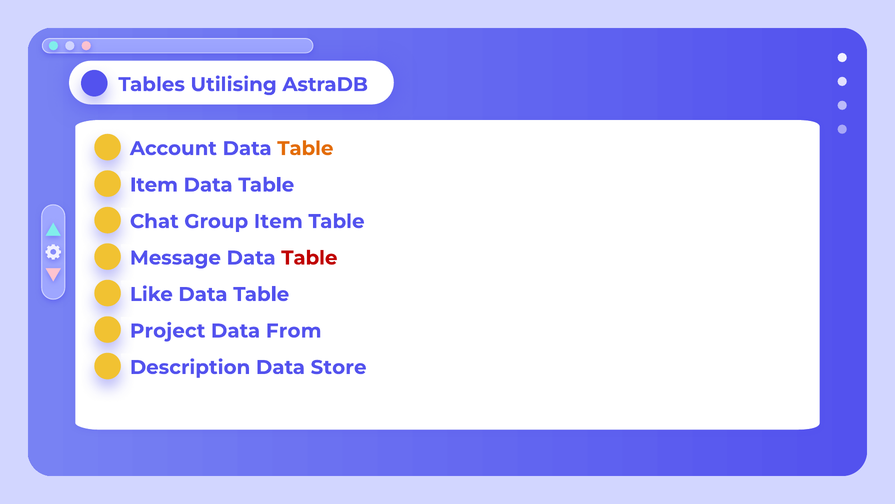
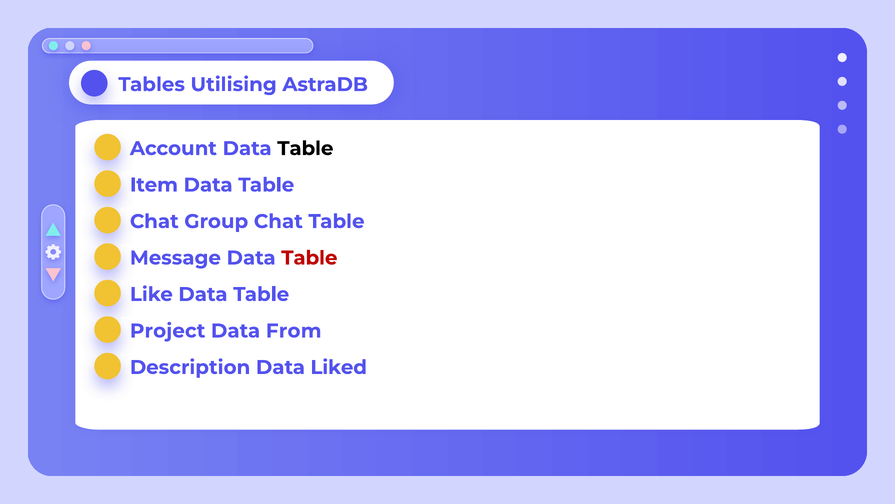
Table at (305, 148) colour: orange -> black
Group Item: Item -> Chat
Store: Store -> Liked
